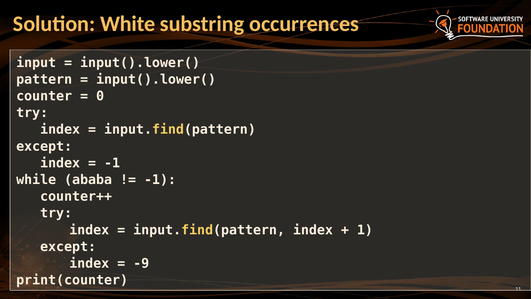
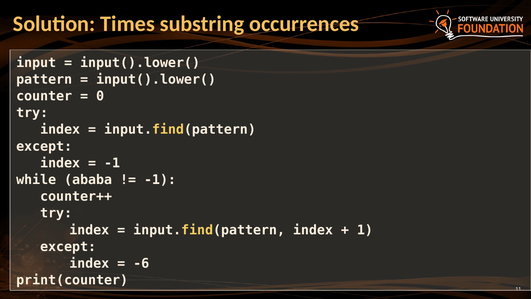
White: White -> Times
-9: -9 -> -6
